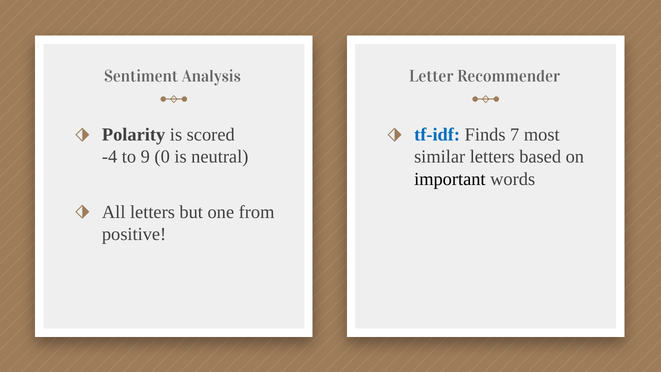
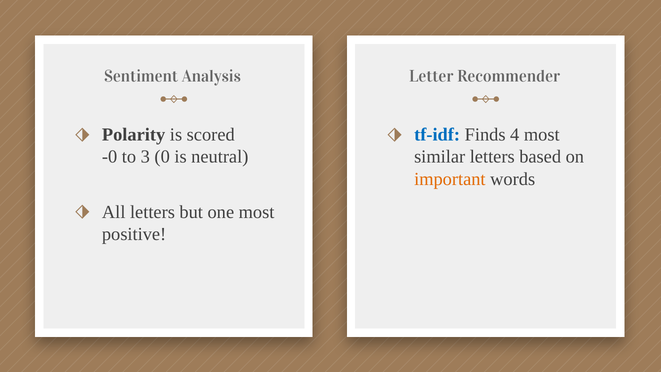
7: 7 -> 4
-4: -4 -> -0
9: 9 -> 3
important colour: black -> orange
one from: from -> most
